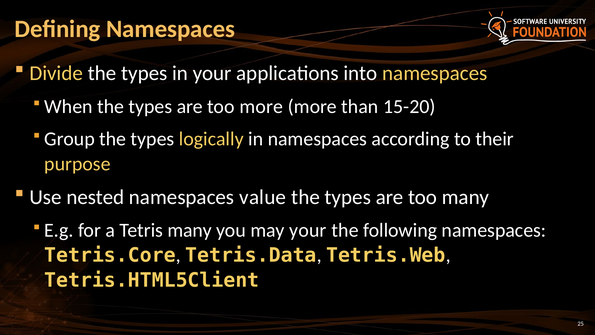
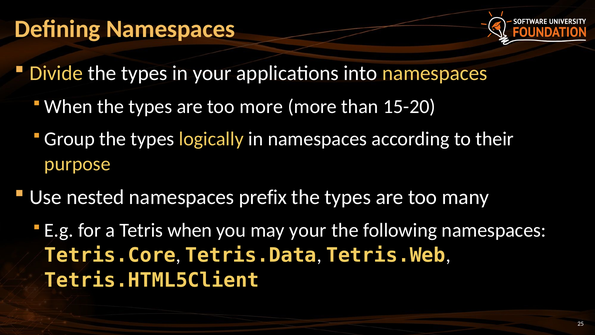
value: value -> prefix
Tetris many: many -> when
